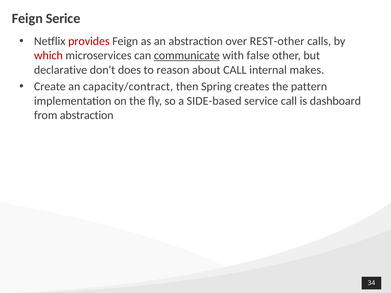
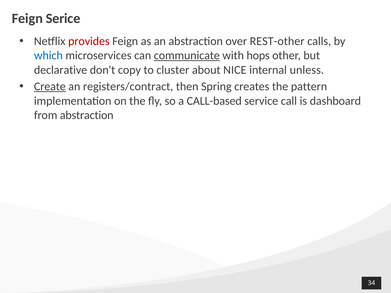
which colour: red -> blue
false: false -> hops
does: does -> copy
reason: reason -> cluster
about CALL: CALL -> NICE
makes: makes -> unless
Create underline: none -> present
capacity/contract: capacity/contract -> registers/contract
SIDE-based: SIDE-based -> CALL-based
